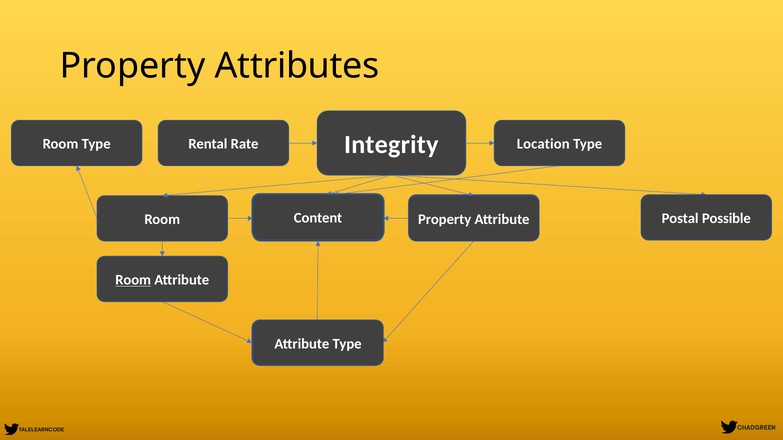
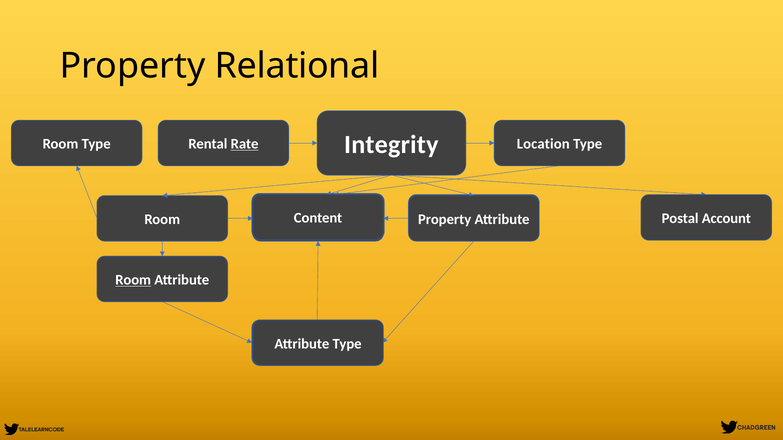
Attributes: Attributes -> Relational
Rate underline: none -> present
Possible: Possible -> Account
